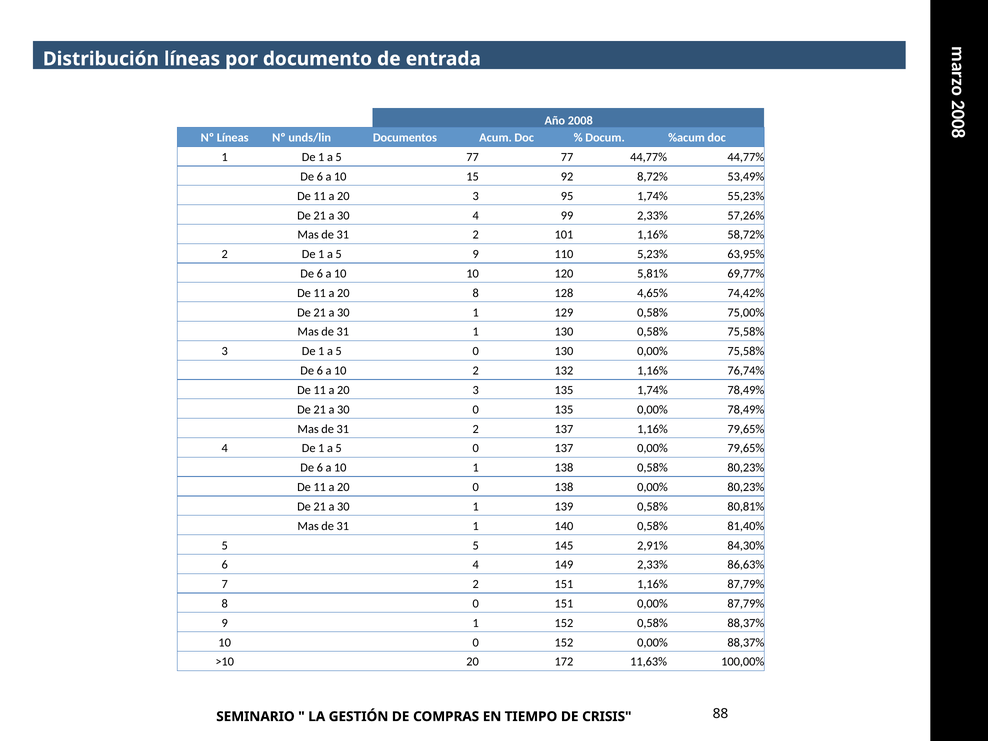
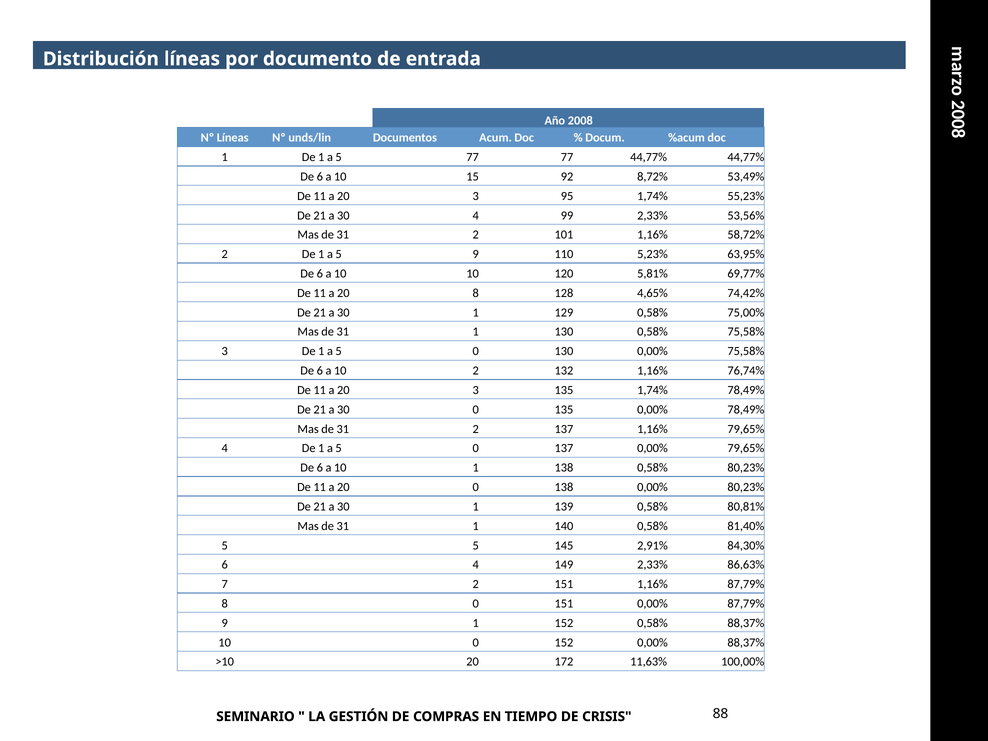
57,26%: 57,26% -> 53,56%
